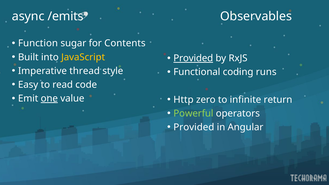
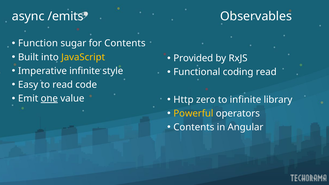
Provided at (193, 58) underline: present -> none
Imperative thread: thread -> infinite
coding runs: runs -> read
return: return -> library
Powerful colour: light green -> yellow
Provided at (194, 127): Provided -> Contents
